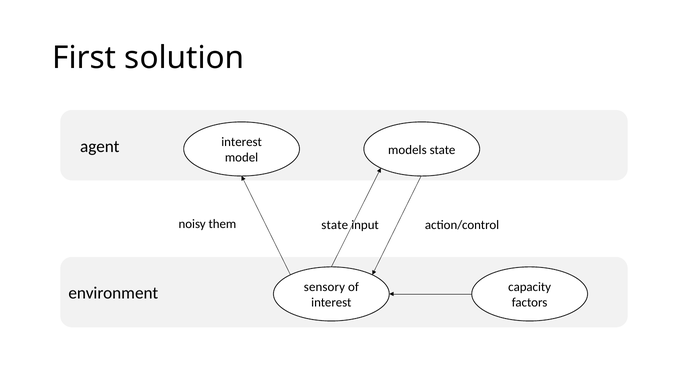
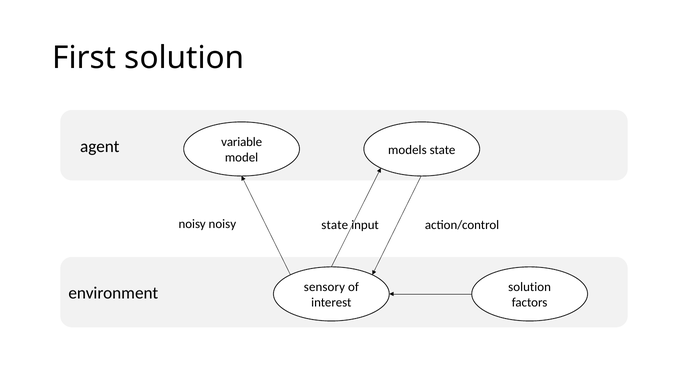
agent interest: interest -> variable
noisy them: them -> noisy
capacity at (530, 287): capacity -> solution
